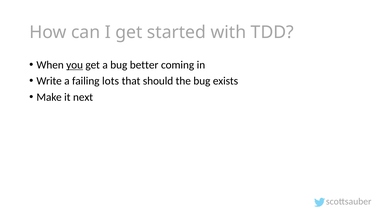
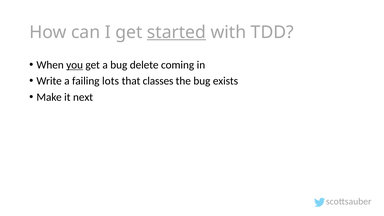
started underline: none -> present
better: better -> delete
should: should -> classes
